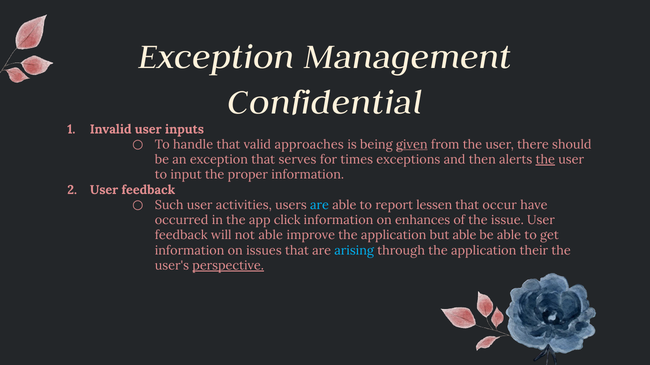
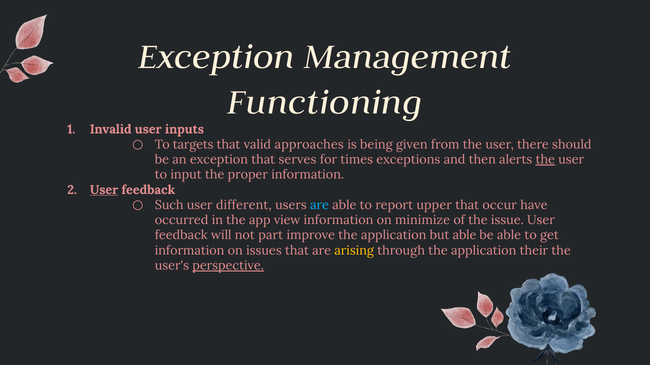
Confidential: Confidential -> Functioning
handle: handle -> targets
given underline: present -> none
User at (104, 190) underline: none -> present
activities: activities -> different
lessen: lessen -> upper
click: click -> view
enhances: enhances -> minimize
not able: able -> part
arising colour: light blue -> yellow
